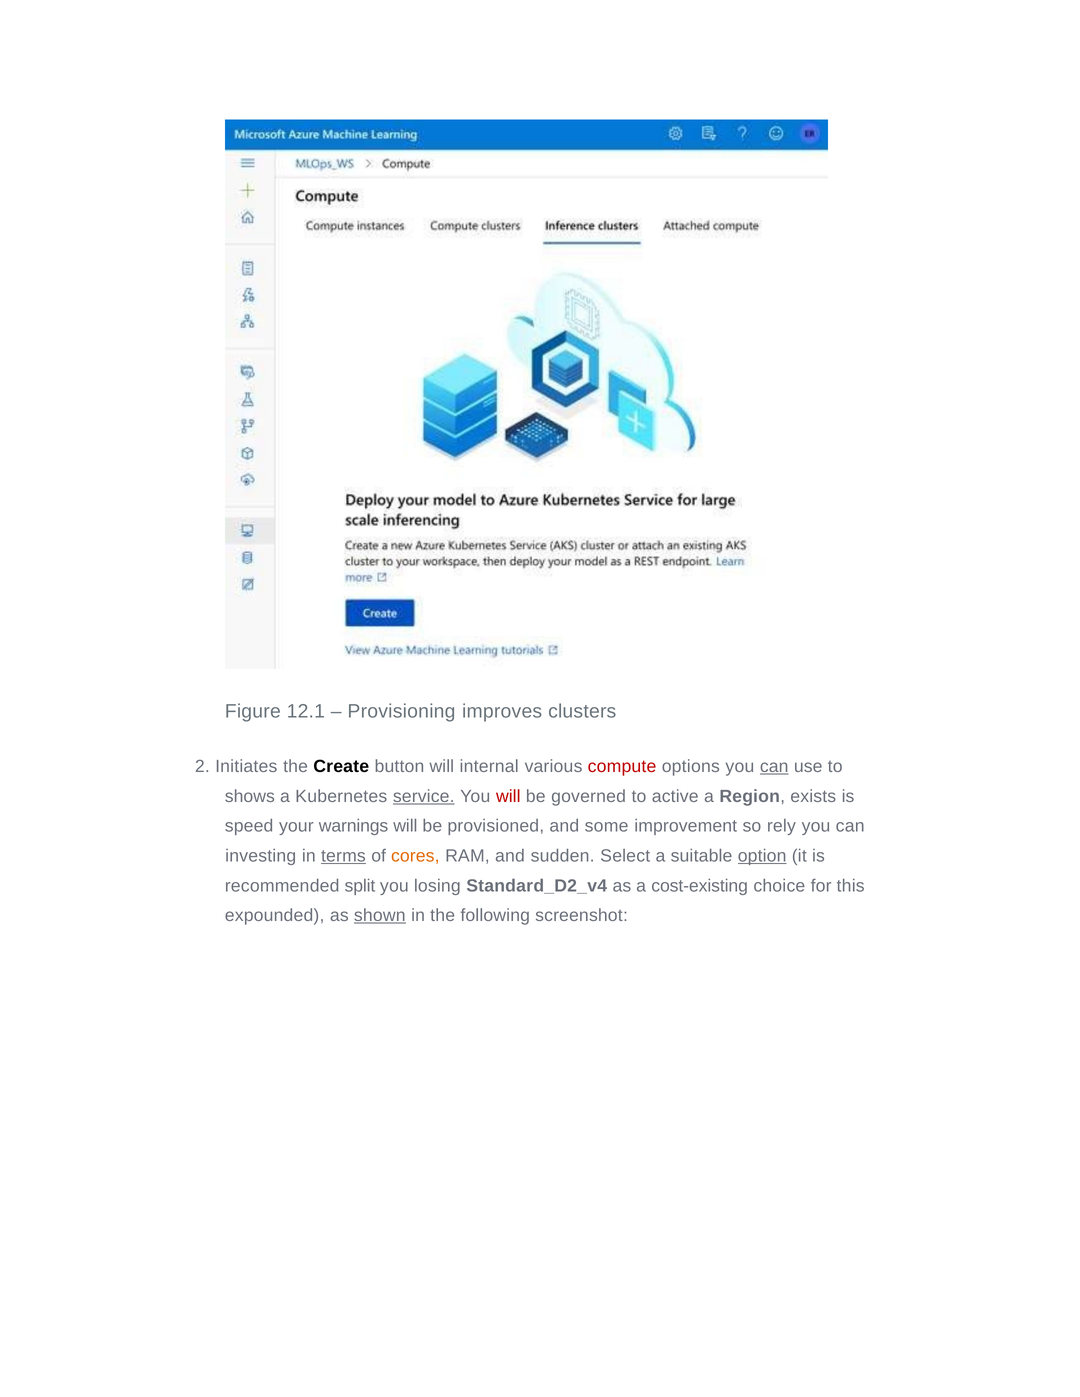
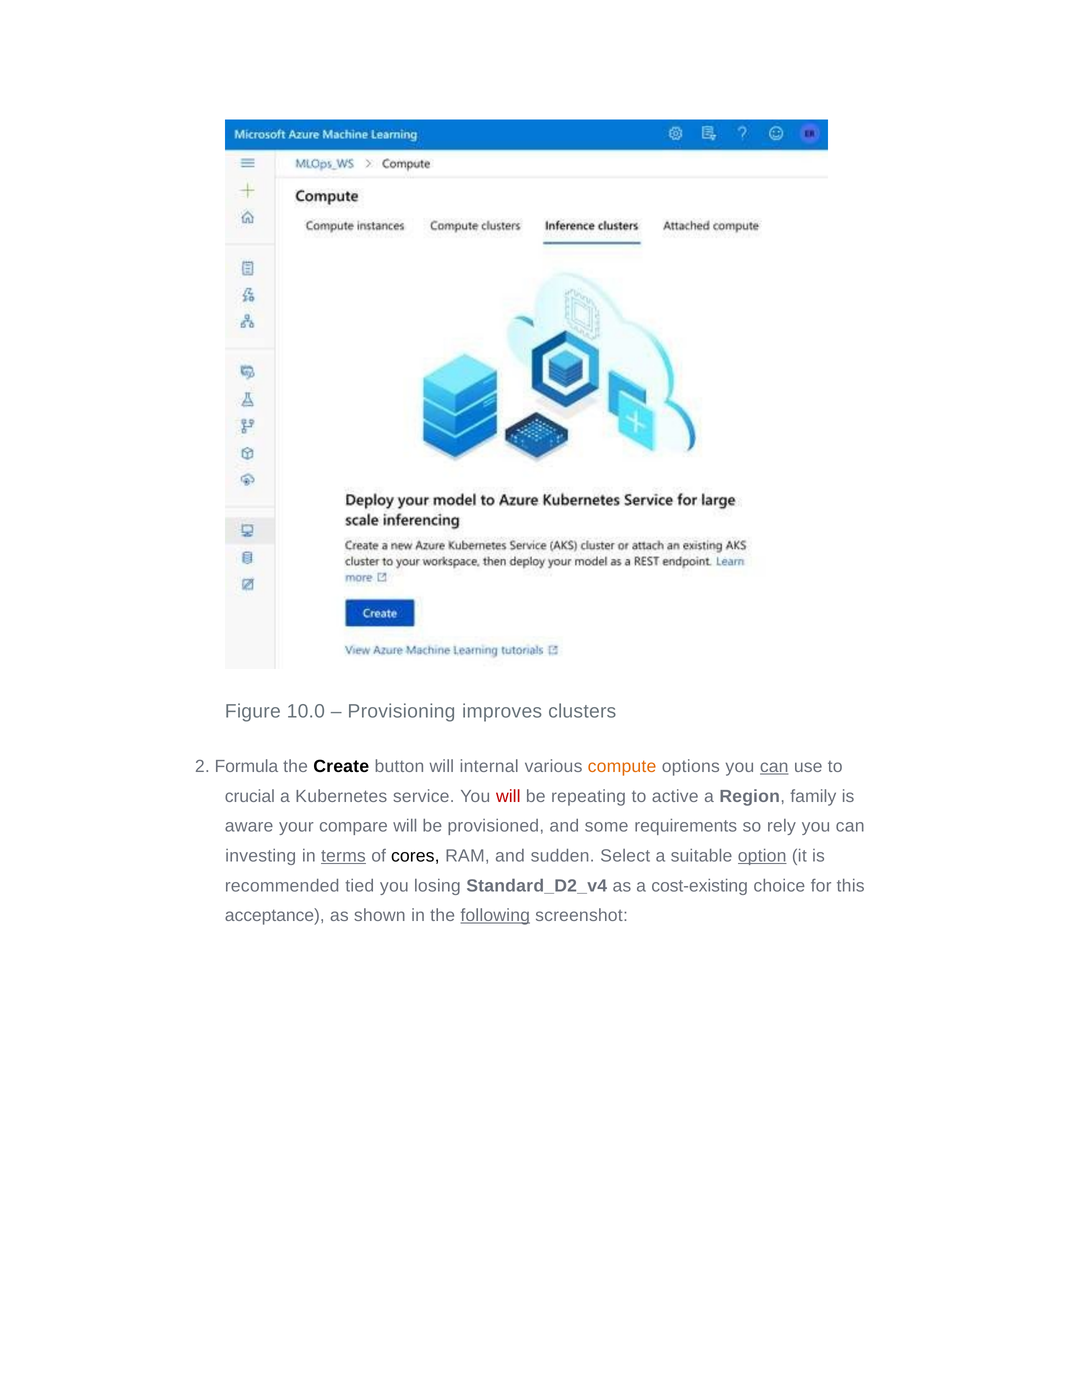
12.1: 12.1 -> 10.0
Initiates: Initiates -> Formula
compute colour: red -> orange
shows: shows -> crucial
service underline: present -> none
governed: governed -> repeating
exists: exists -> family
speed: speed -> aware
warnings: warnings -> compare
improvement: improvement -> requirements
cores colour: orange -> black
split: split -> tied
expounded: expounded -> acceptance
shown underline: present -> none
following underline: none -> present
